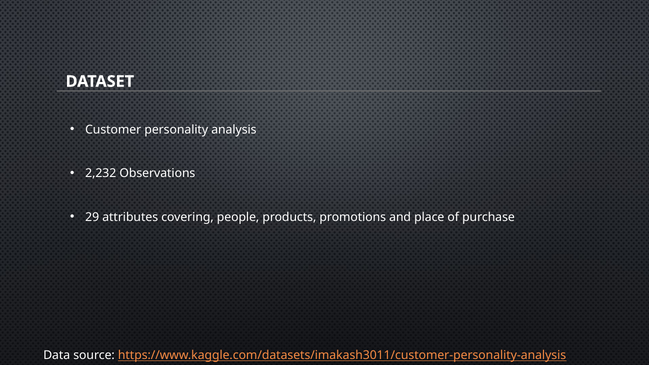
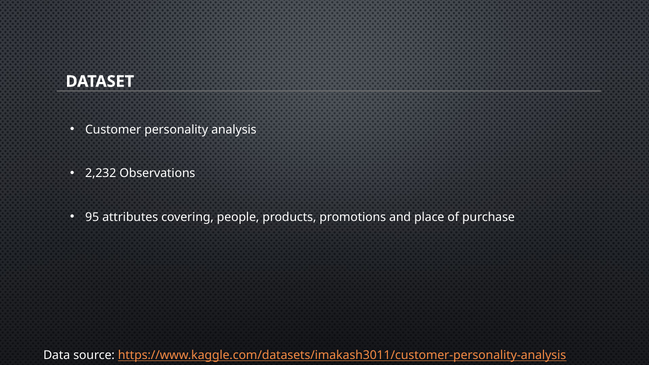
29: 29 -> 95
